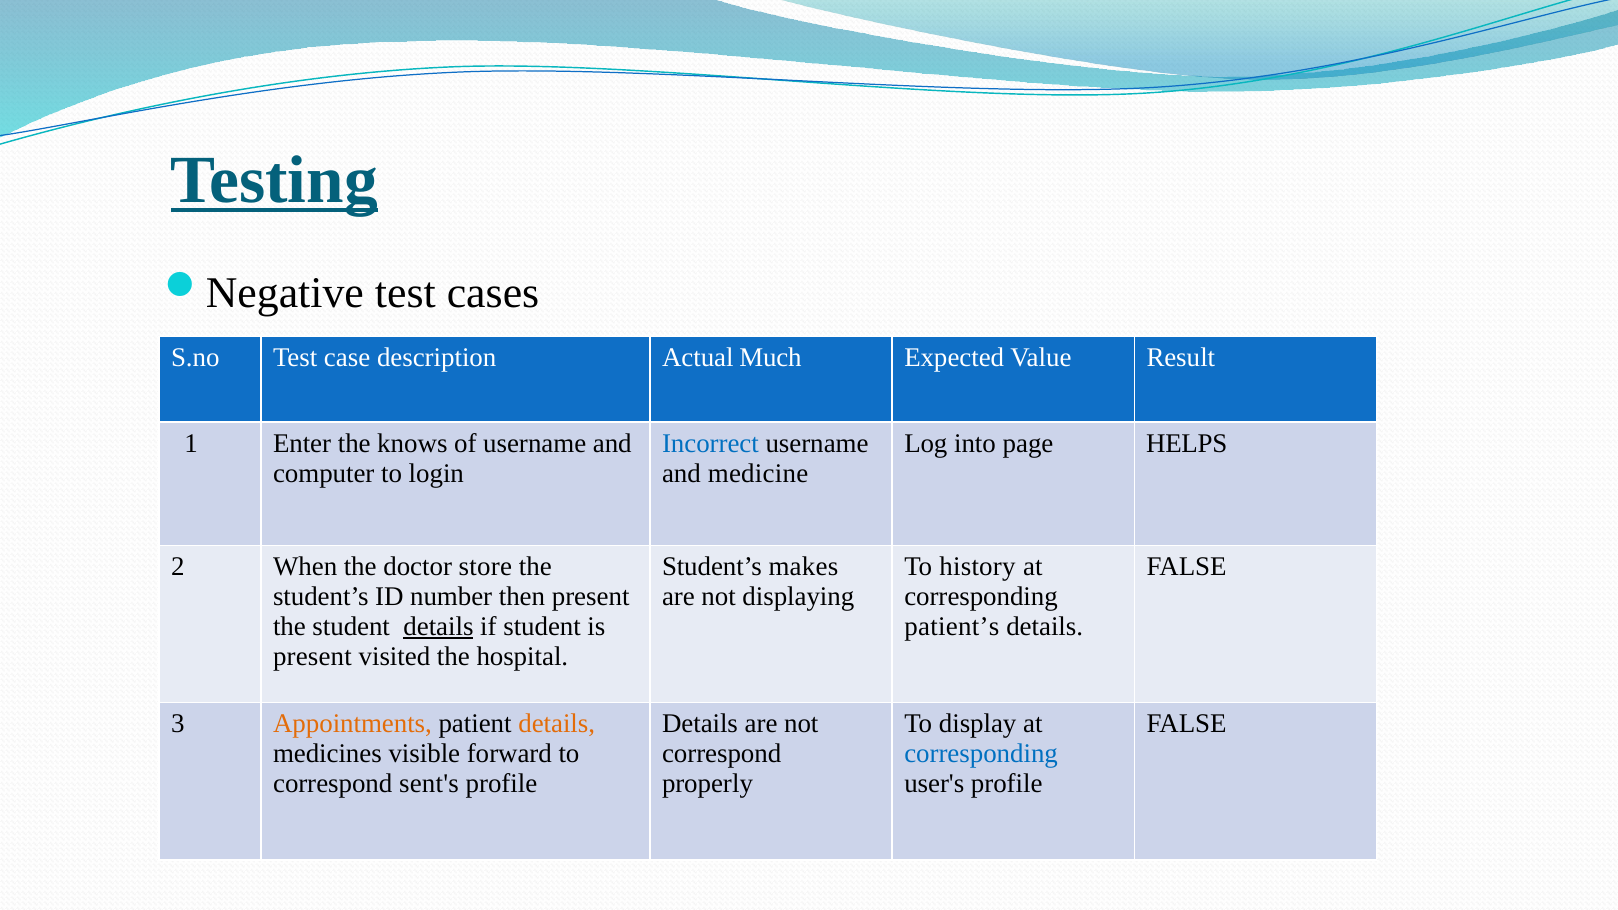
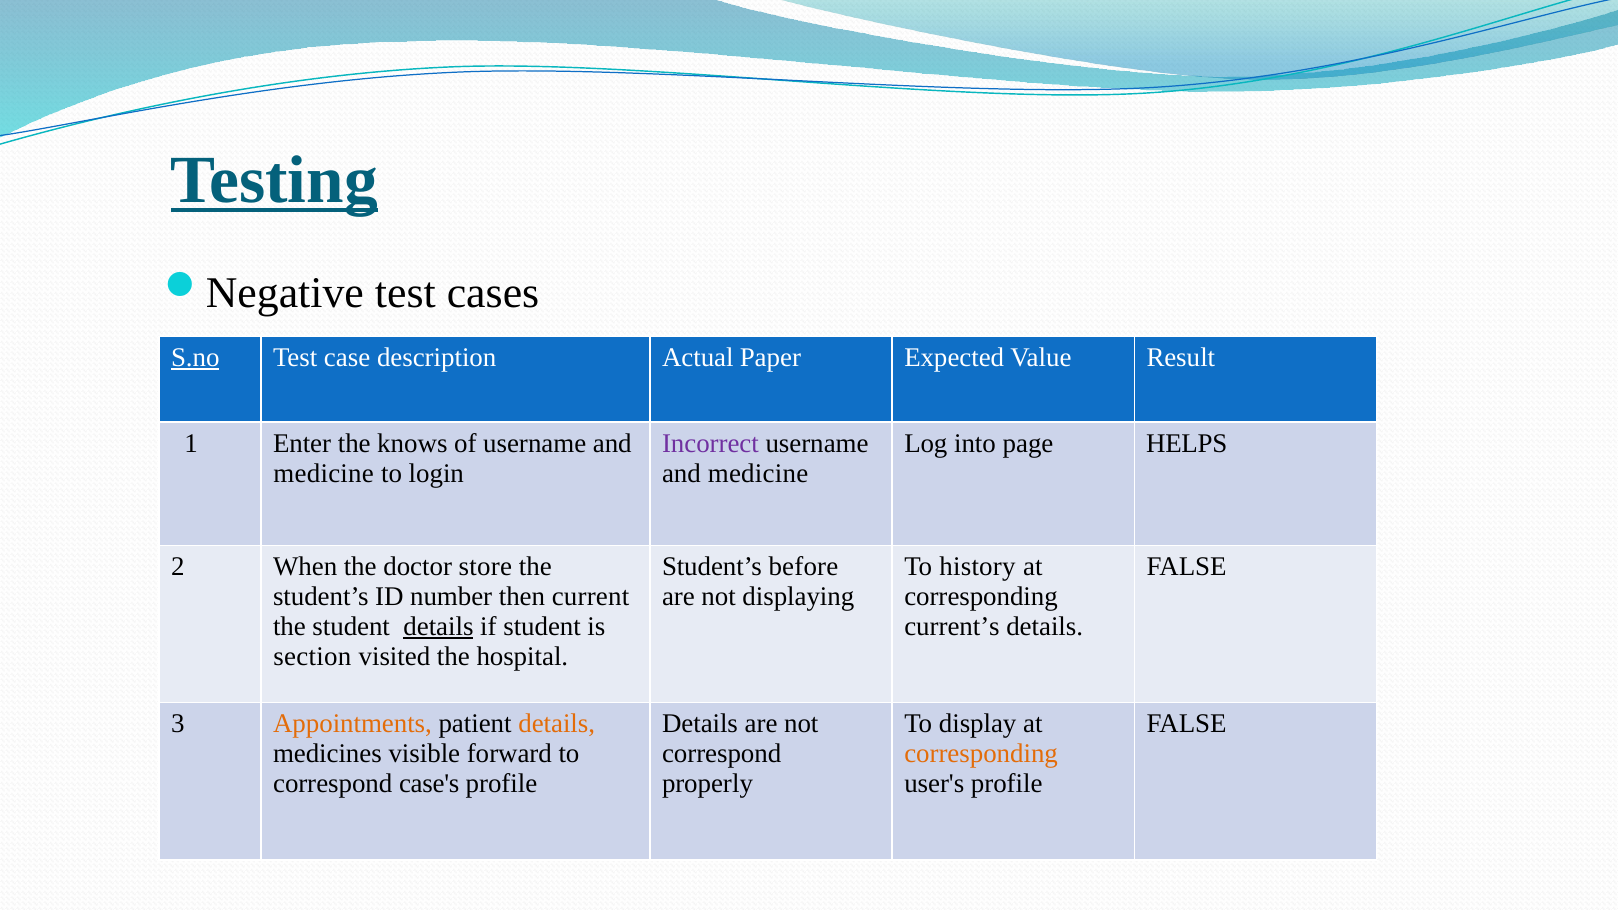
S.no underline: none -> present
Much: Much -> Paper
Incorrect colour: blue -> purple
computer at (324, 473): computer -> medicine
makes: makes -> before
then present: present -> current
patient’s: patient’s -> current’s
present at (312, 656): present -> section
corresponding at (981, 754) colour: blue -> orange
sent's: sent's -> case's
